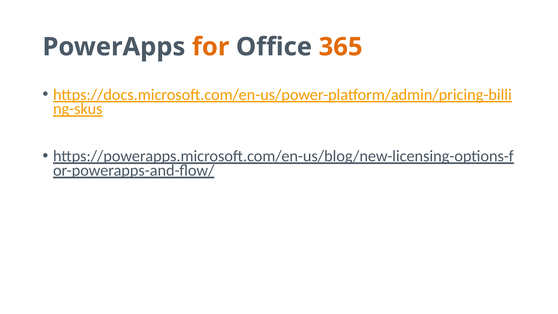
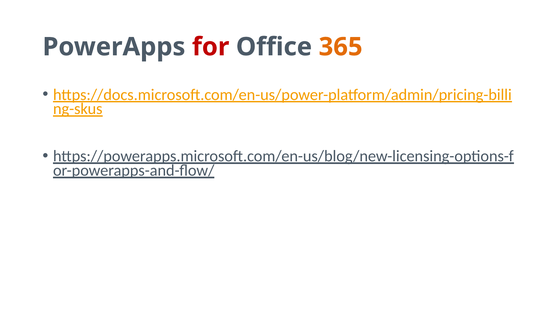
for colour: orange -> red
